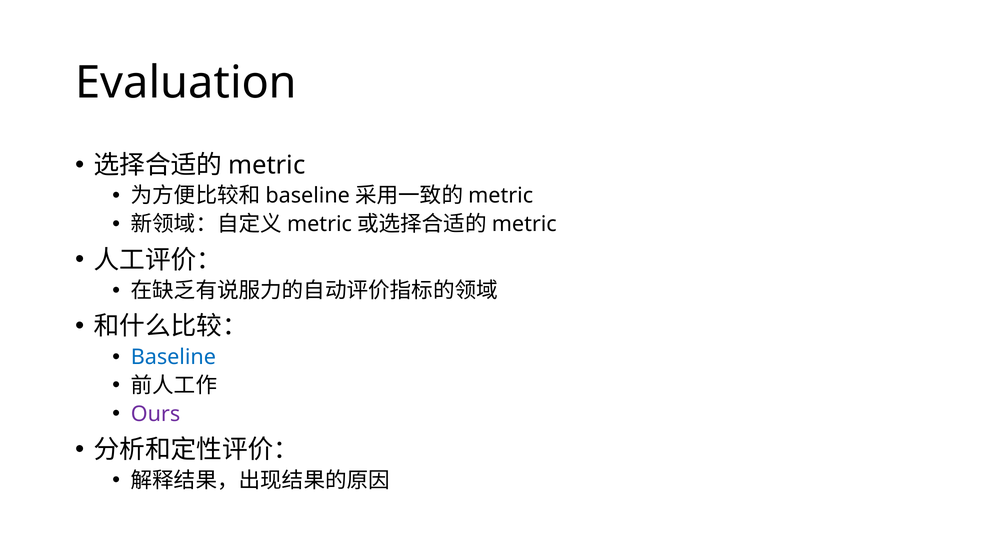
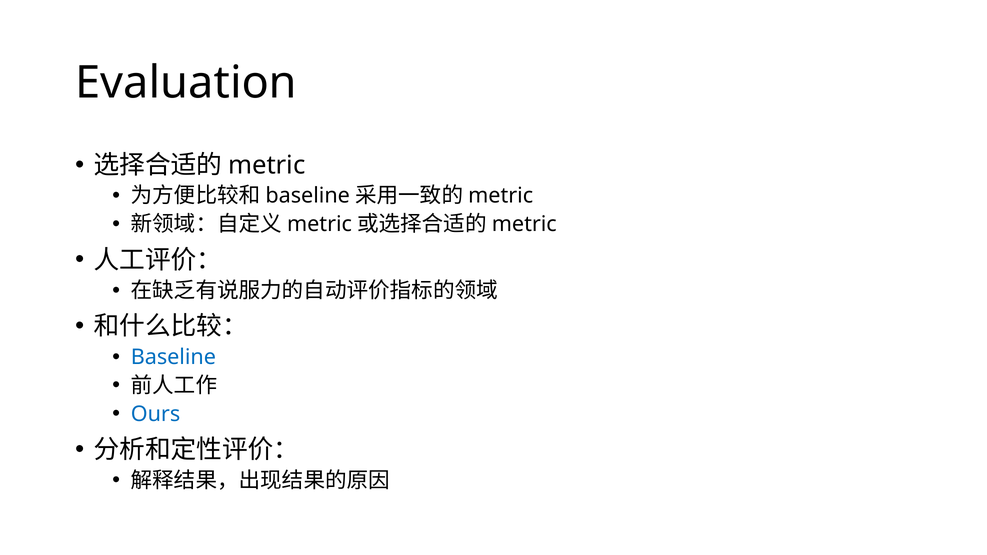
Ours colour: purple -> blue
